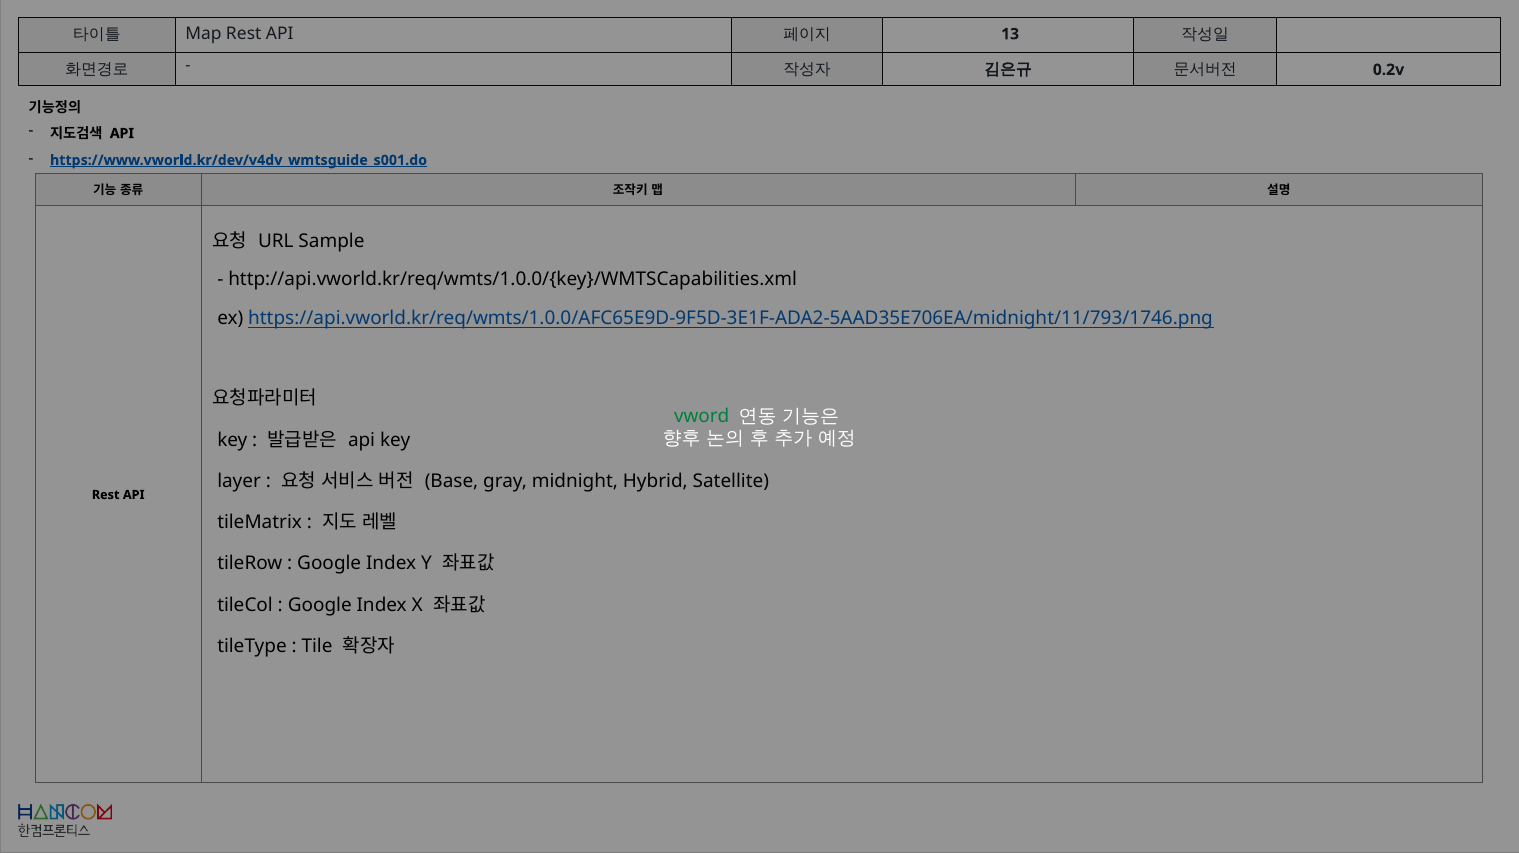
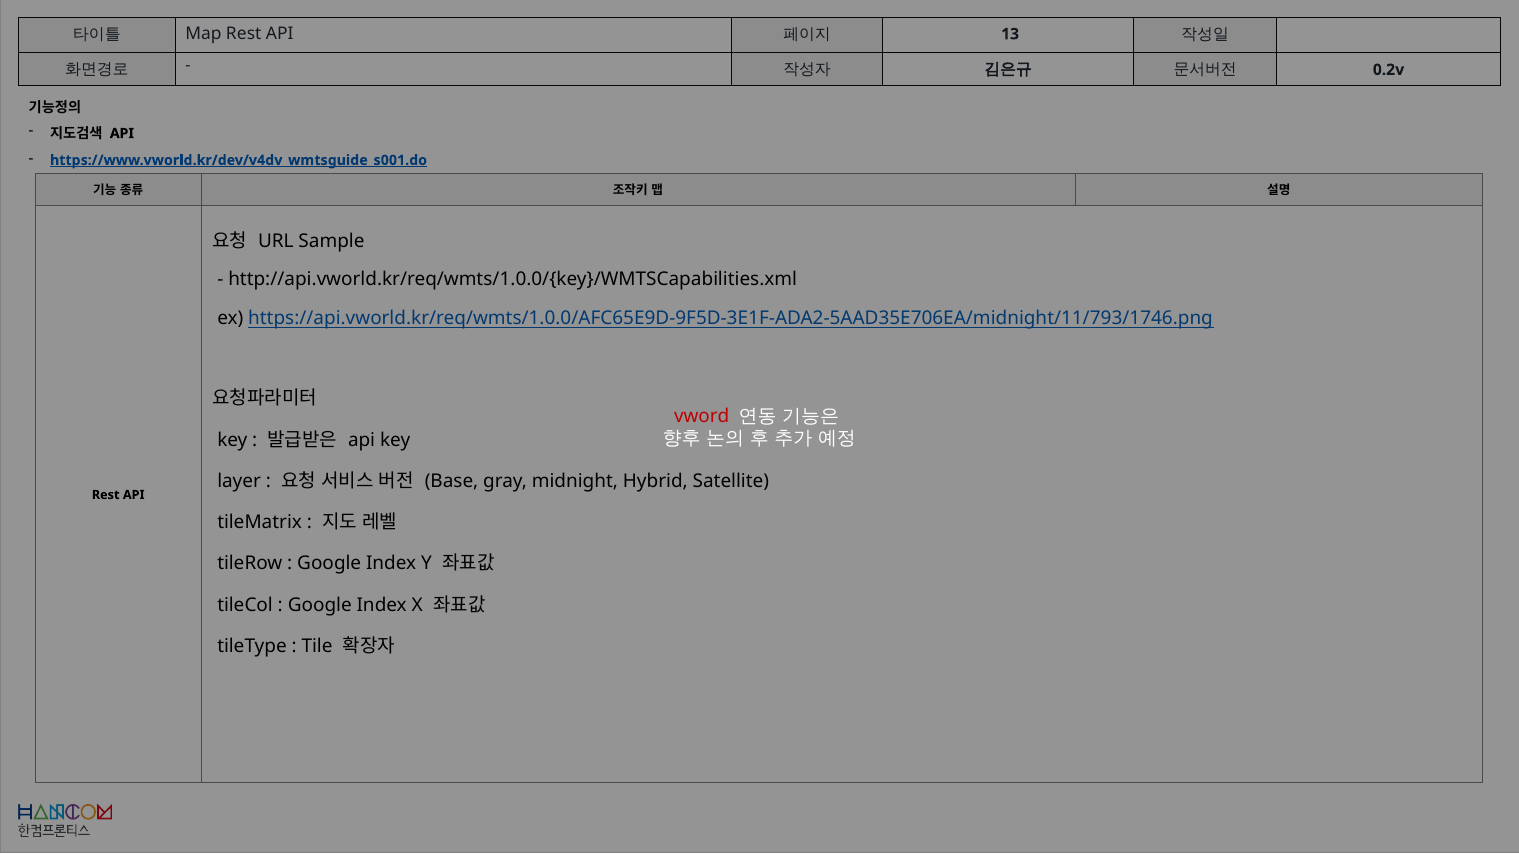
vword colour: green -> red
